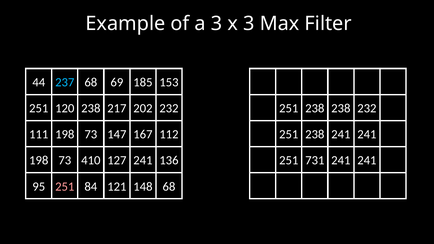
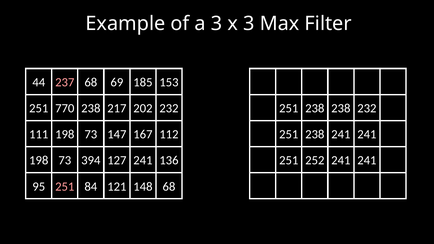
237 colour: light blue -> pink
120: 120 -> 770
410: 410 -> 394
731: 731 -> 252
